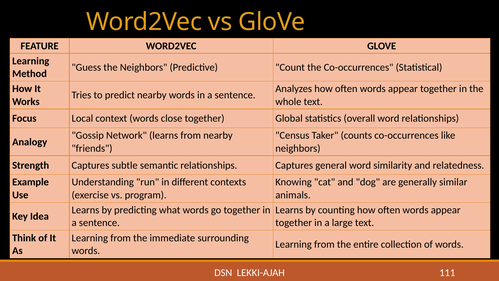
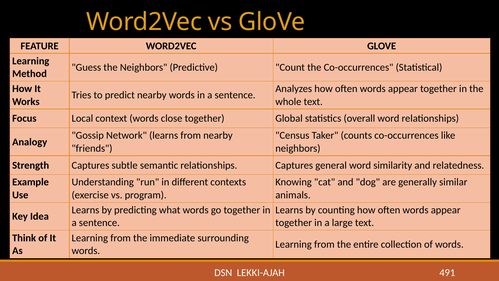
111: 111 -> 491
